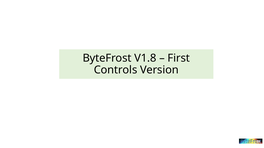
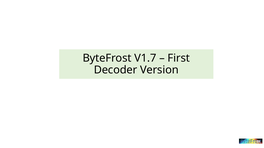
V1.8: V1.8 -> V1.7
Controls: Controls -> Decoder
